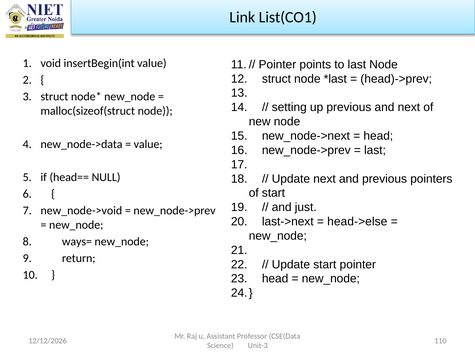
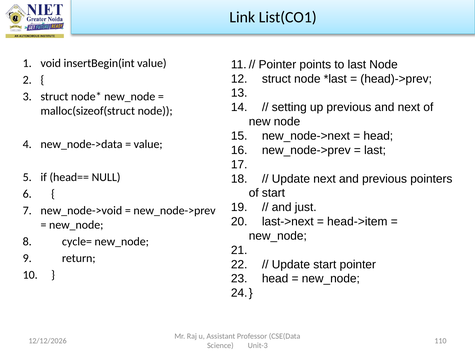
head->else: head->else -> head->item
ways=: ways= -> cycle=
